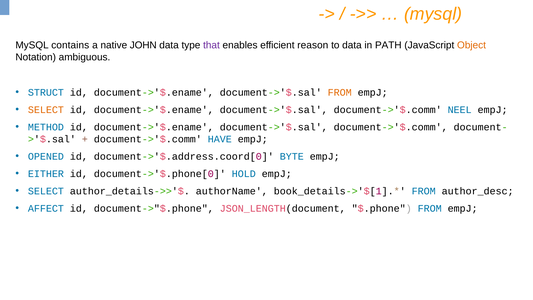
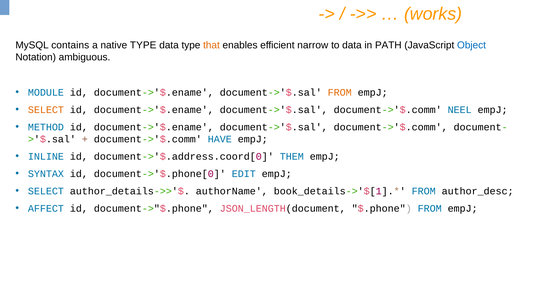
mysql at (433, 14): mysql -> works
native JOHN: JOHN -> TYPE
that colour: purple -> orange
reason: reason -> narrow
Object colour: orange -> blue
STRUCT: STRUCT -> MODULE
OPENED: OPENED -> INLINE
BYTE: BYTE -> THEM
EITHER: EITHER -> SYNTAX
HOLD: HOLD -> EDIT
